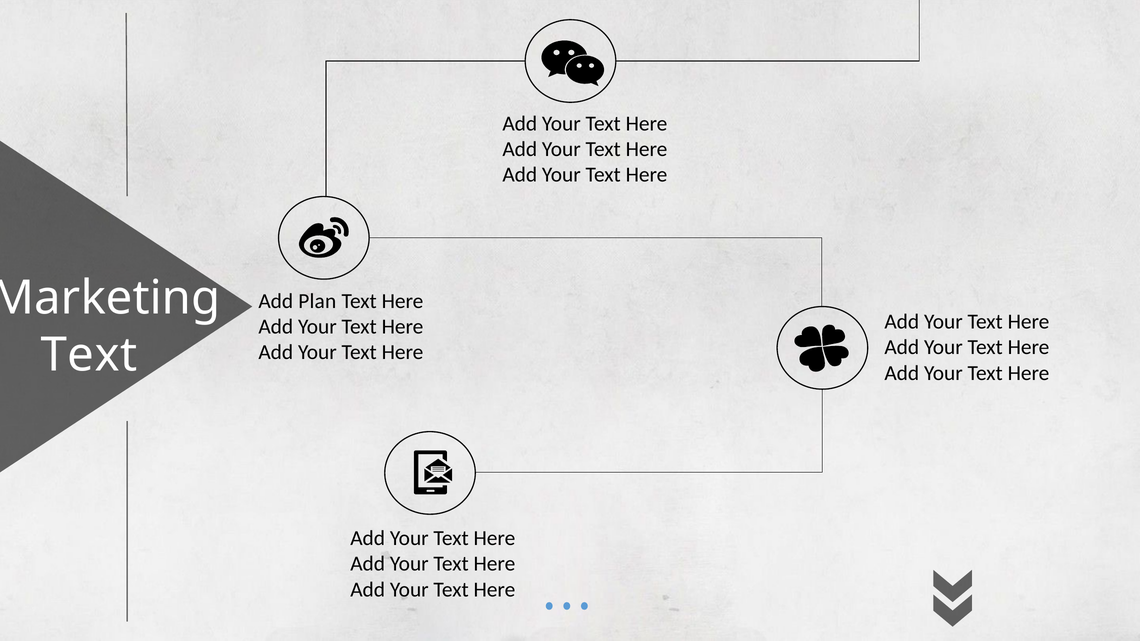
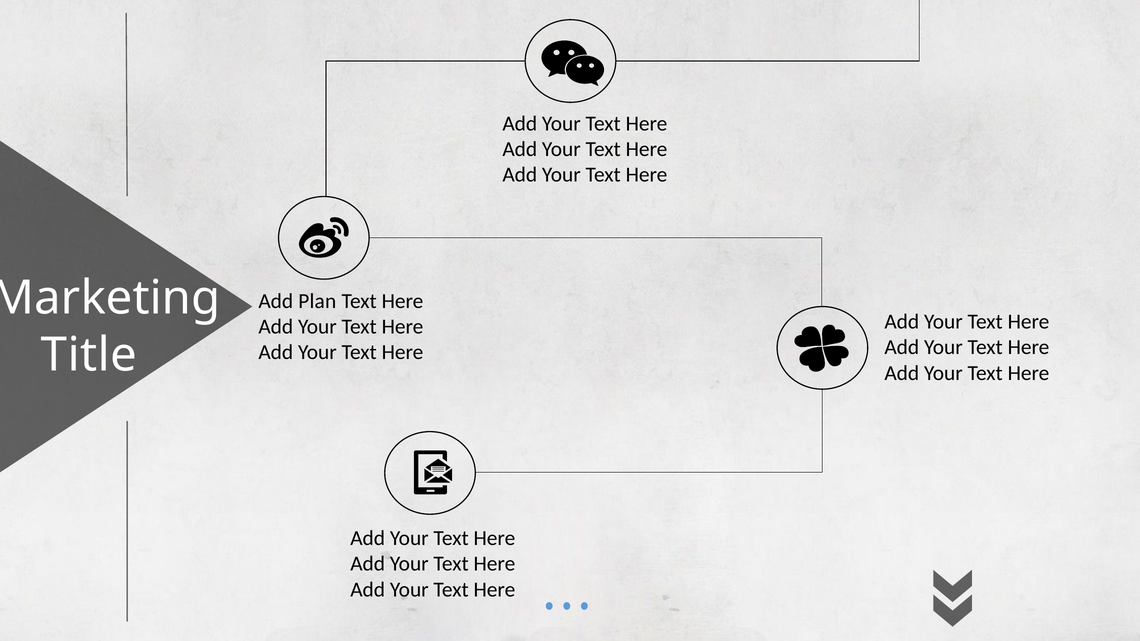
Text at (89, 355): Text -> Title
